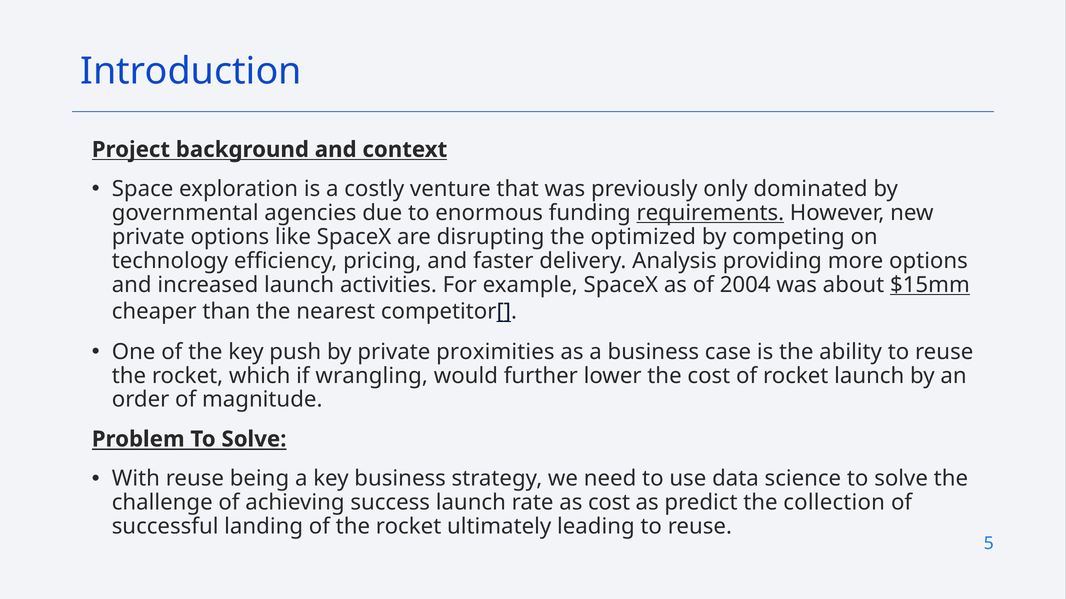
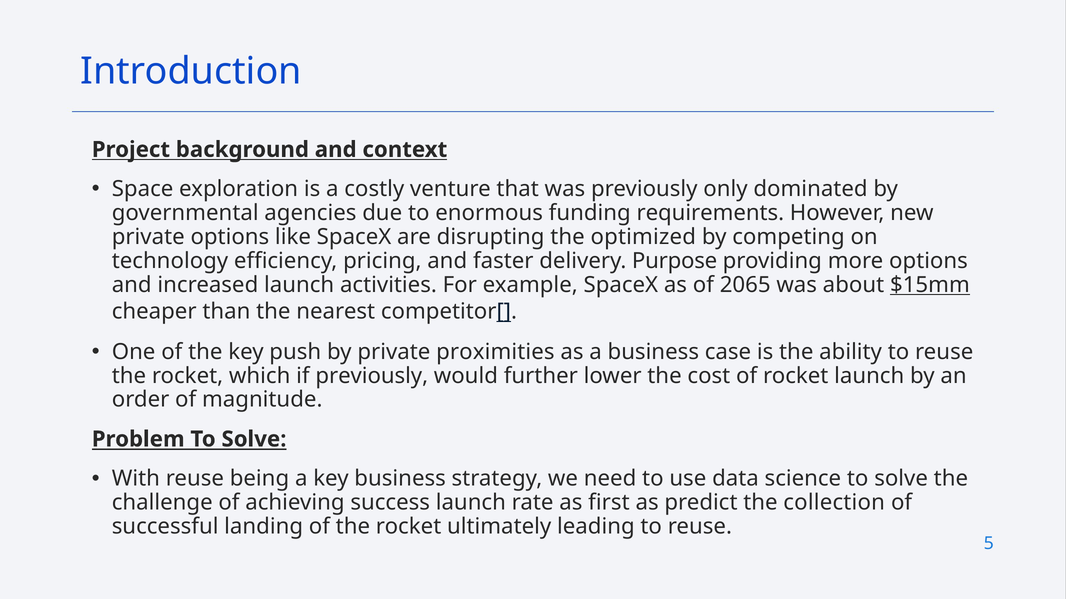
requirements underline: present -> none
Analysis: Analysis -> Purpose
2004: 2004 -> 2065
if wrangling: wrangling -> previously
as cost: cost -> first
